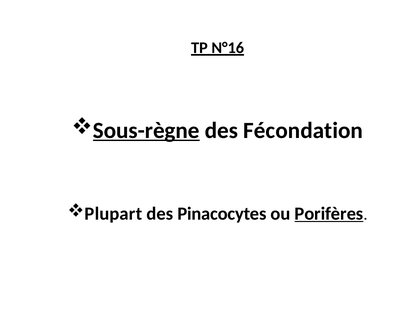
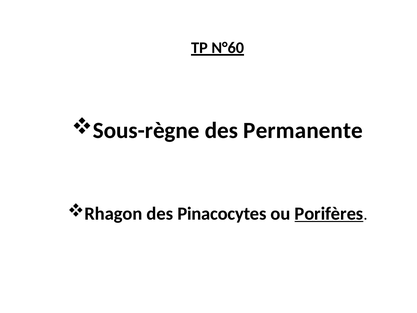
N°16: N°16 -> N°60
Sous-règne underline: present -> none
Fécondation: Fécondation -> Permanente
Plupart: Plupart -> Rhagon
